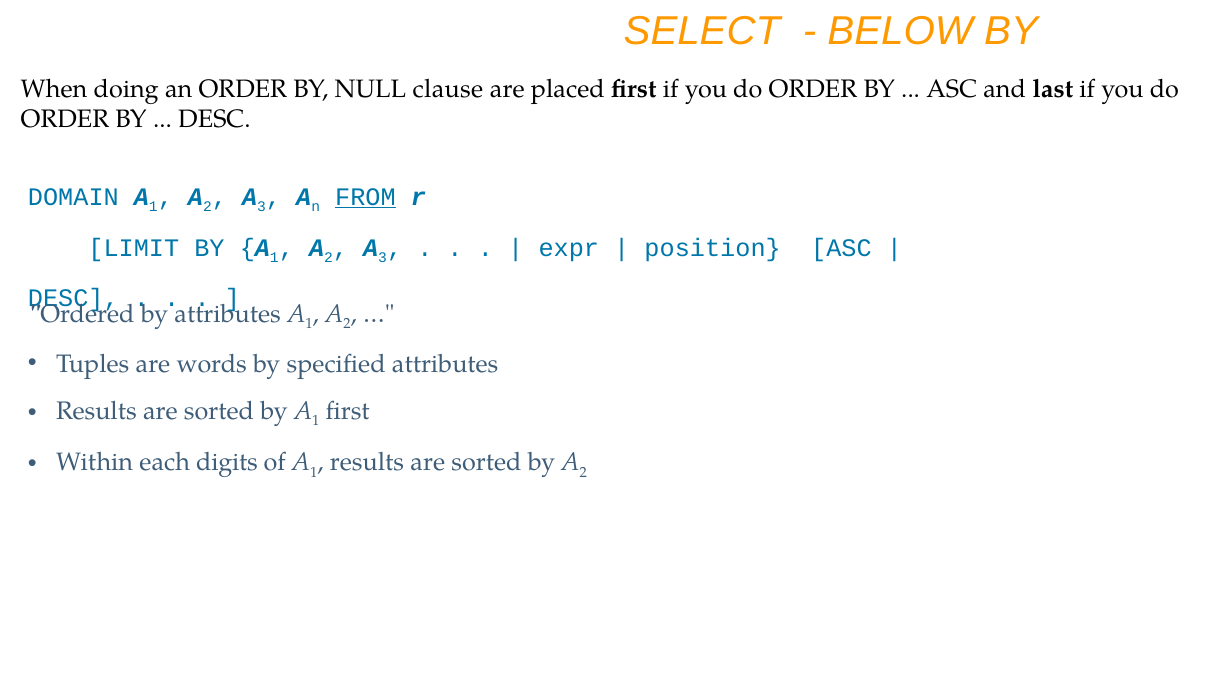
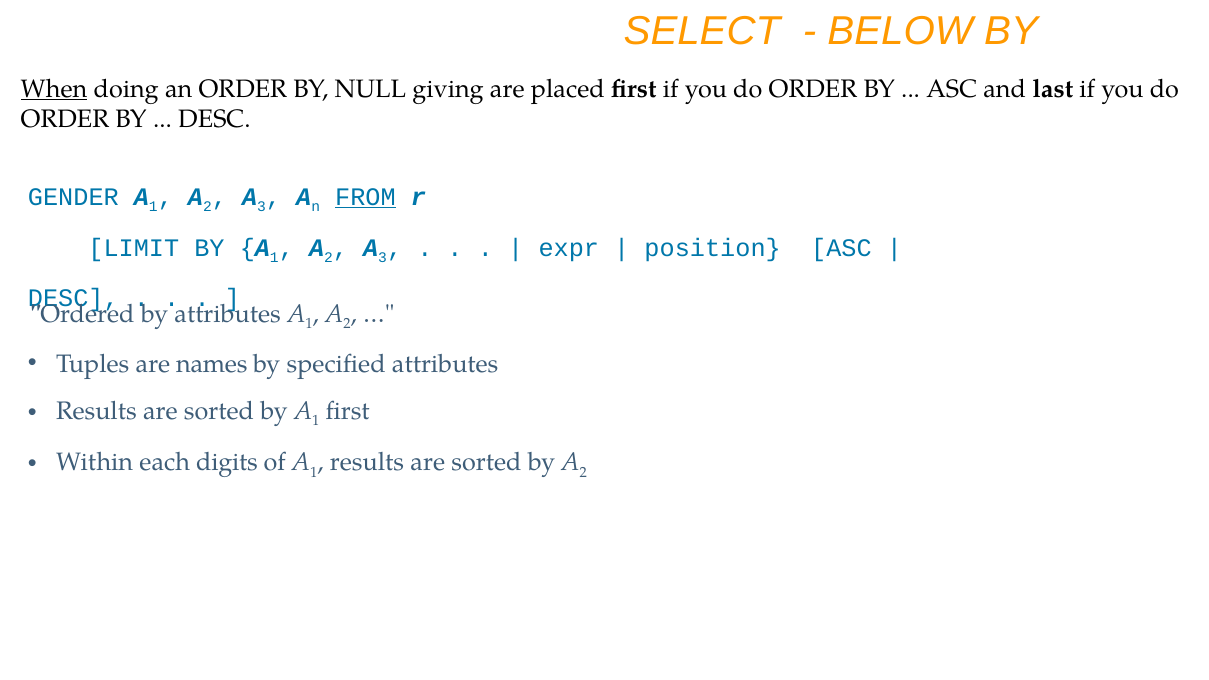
When underline: none -> present
clause: clause -> giving
DOMAIN: DOMAIN -> GENDER
words: words -> names
